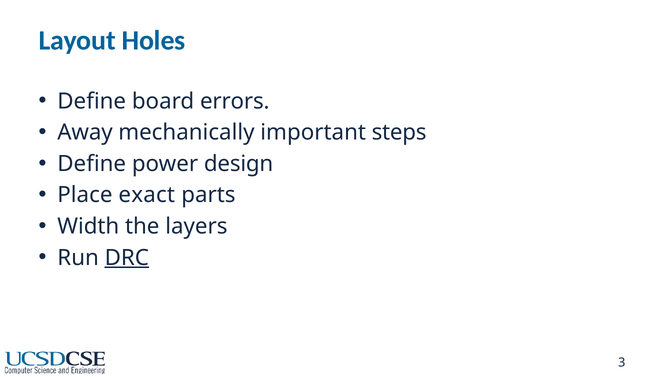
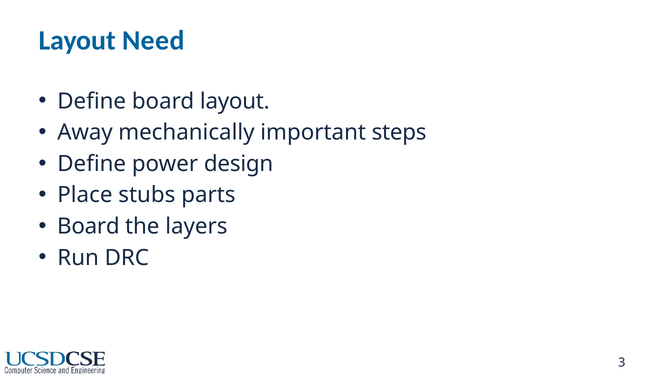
Holes: Holes -> Need
board errors: errors -> layout
exact: exact -> stubs
Width at (88, 226): Width -> Board
DRC underline: present -> none
